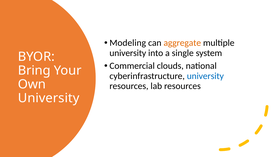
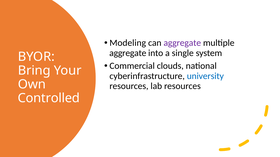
aggregate at (182, 43) colour: orange -> purple
university at (128, 53): university -> aggregate
University at (49, 98): University -> Controlled
